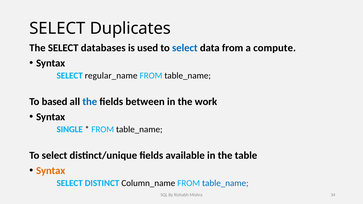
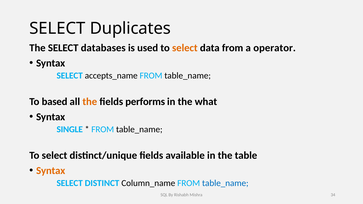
select at (185, 48) colour: blue -> orange
compute: compute -> operator
regular_name: regular_name -> accepts_name
the at (90, 102) colour: blue -> orange
between: between -> performs
work: work -> what
